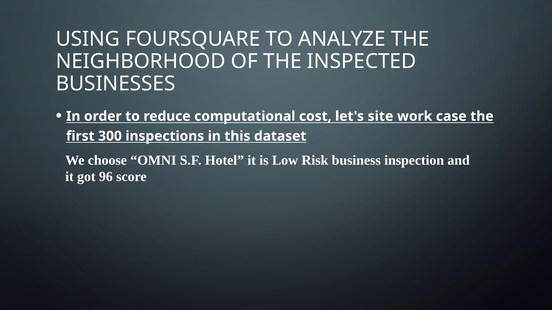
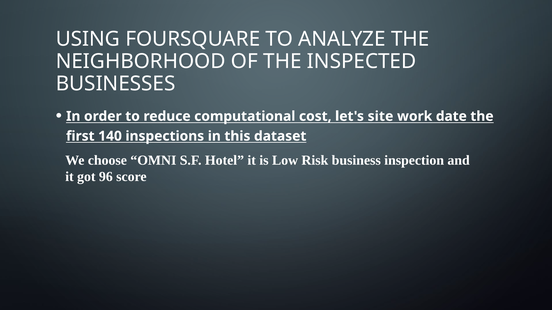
case: case -> date
300: 300 -> 140
